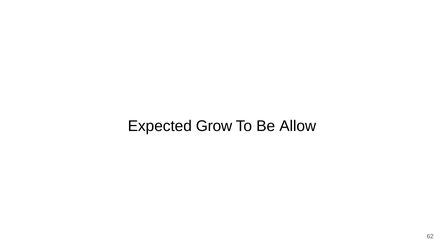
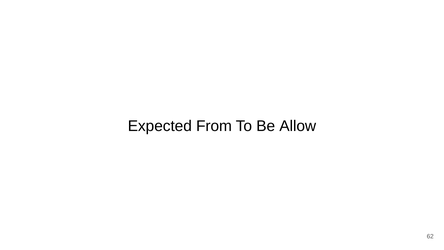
Grow: Grow -> From
